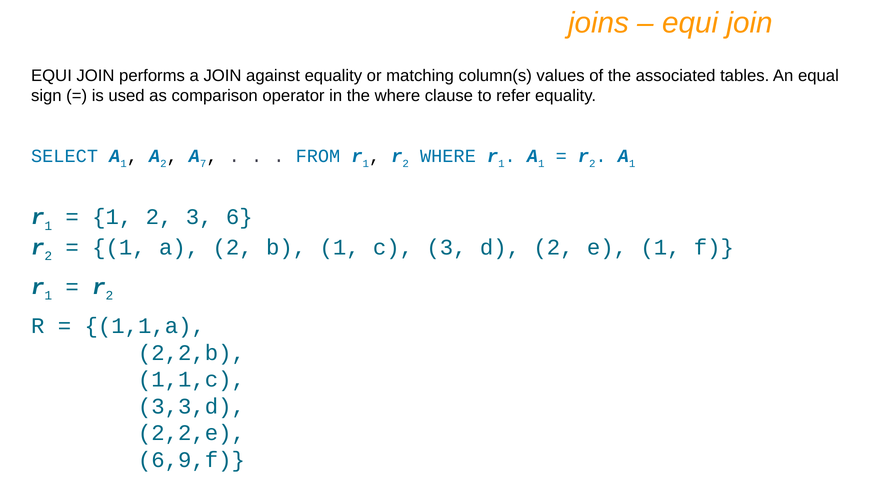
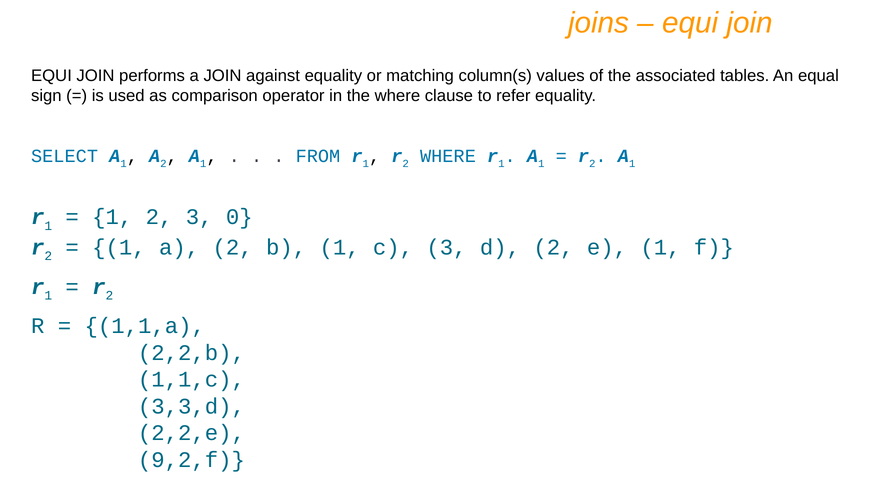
7 at (203, 164): 7 -> 1
6: 6 -> 0
6,9,f: 6,9,f -> 9,2,f
